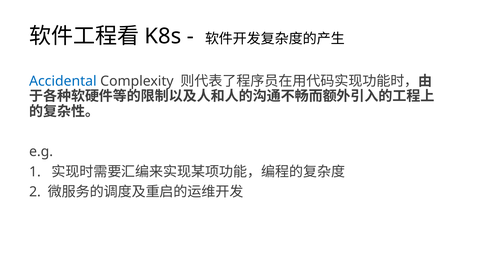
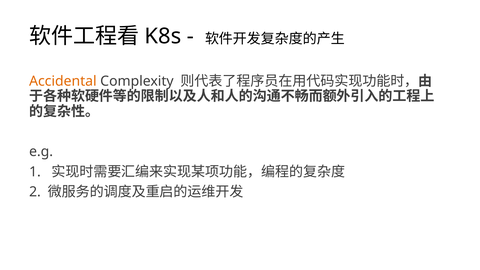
Accidental colour: blue -> orange
